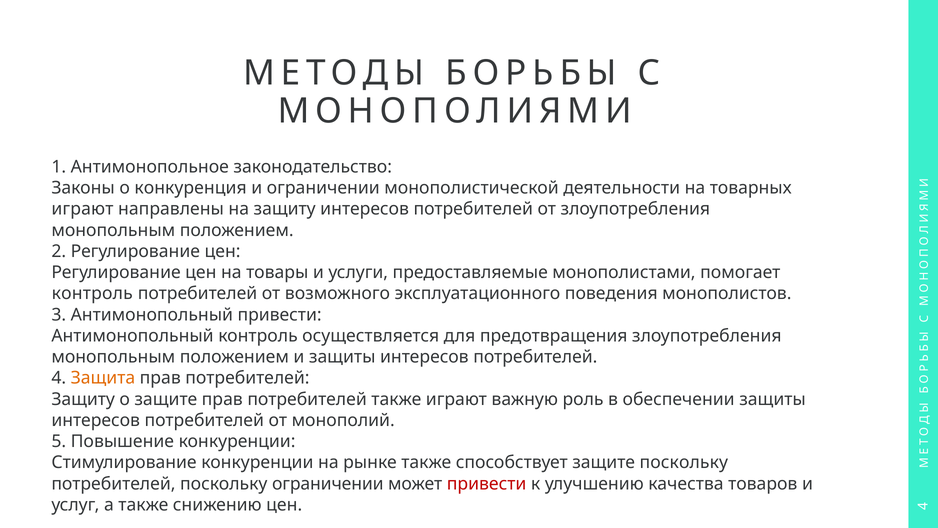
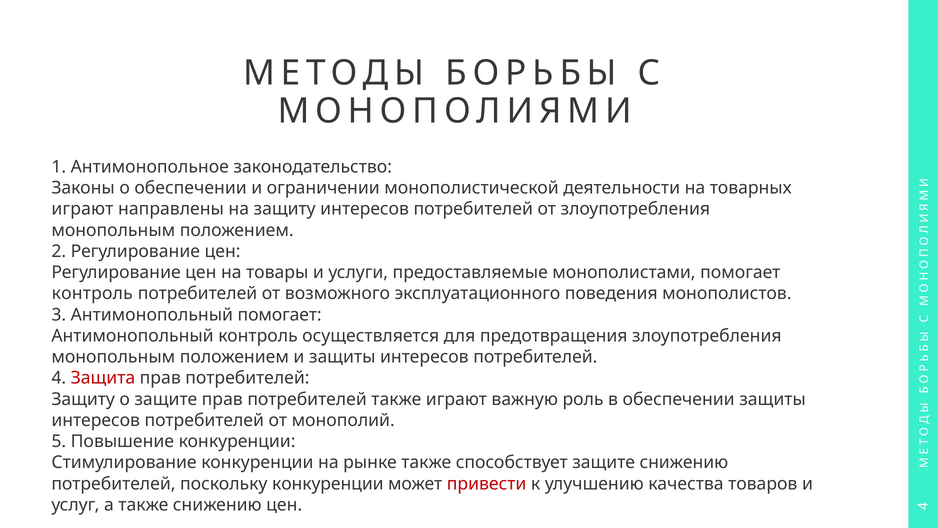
о конкуренция: конкуренция -> обеспечении
Антимонопольный привести: привести -> помогает
Защита colour: orange -> red
защите поскольку: поскольку -> снижению
поскольку ограничении: ограничении -> конкуренции
